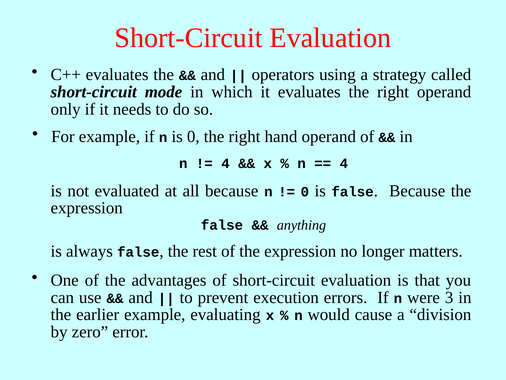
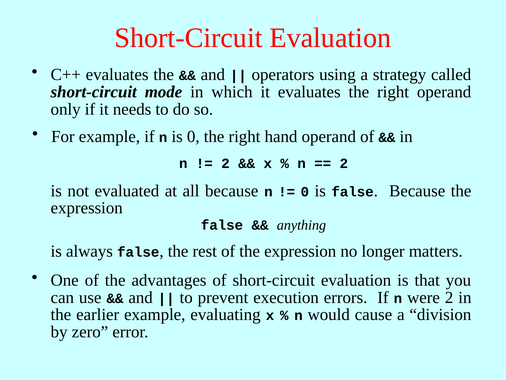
4 at (226, 163): 4 -> 2
4 at (344, 163): 4 -> 2
were 3: 3 -> 2
